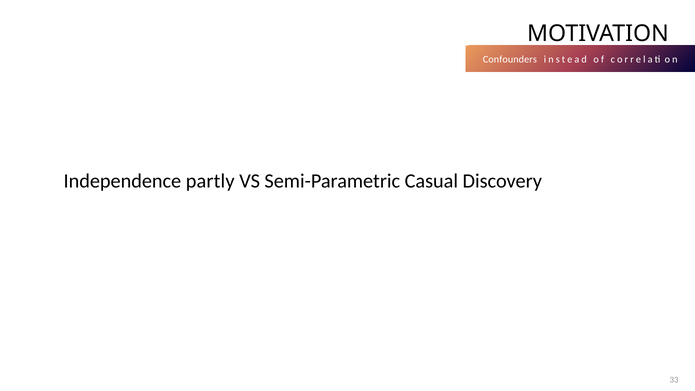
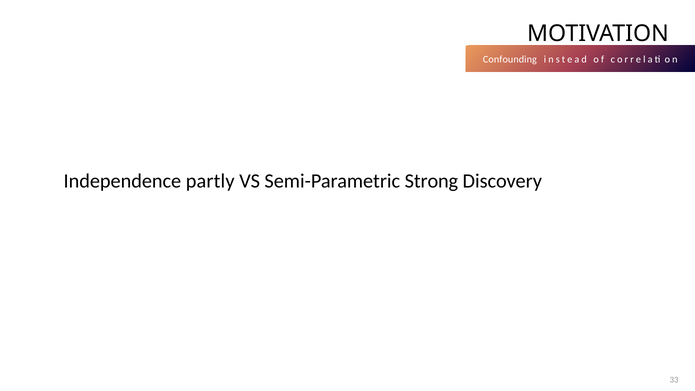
Confounders: Confounders -> Confounding
Casual: Casual -> Strong
